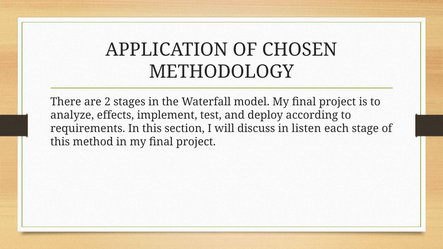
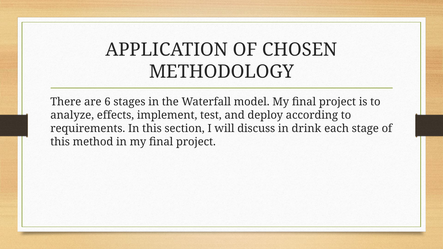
2: 2 -> 6
listen: listen -> drink
